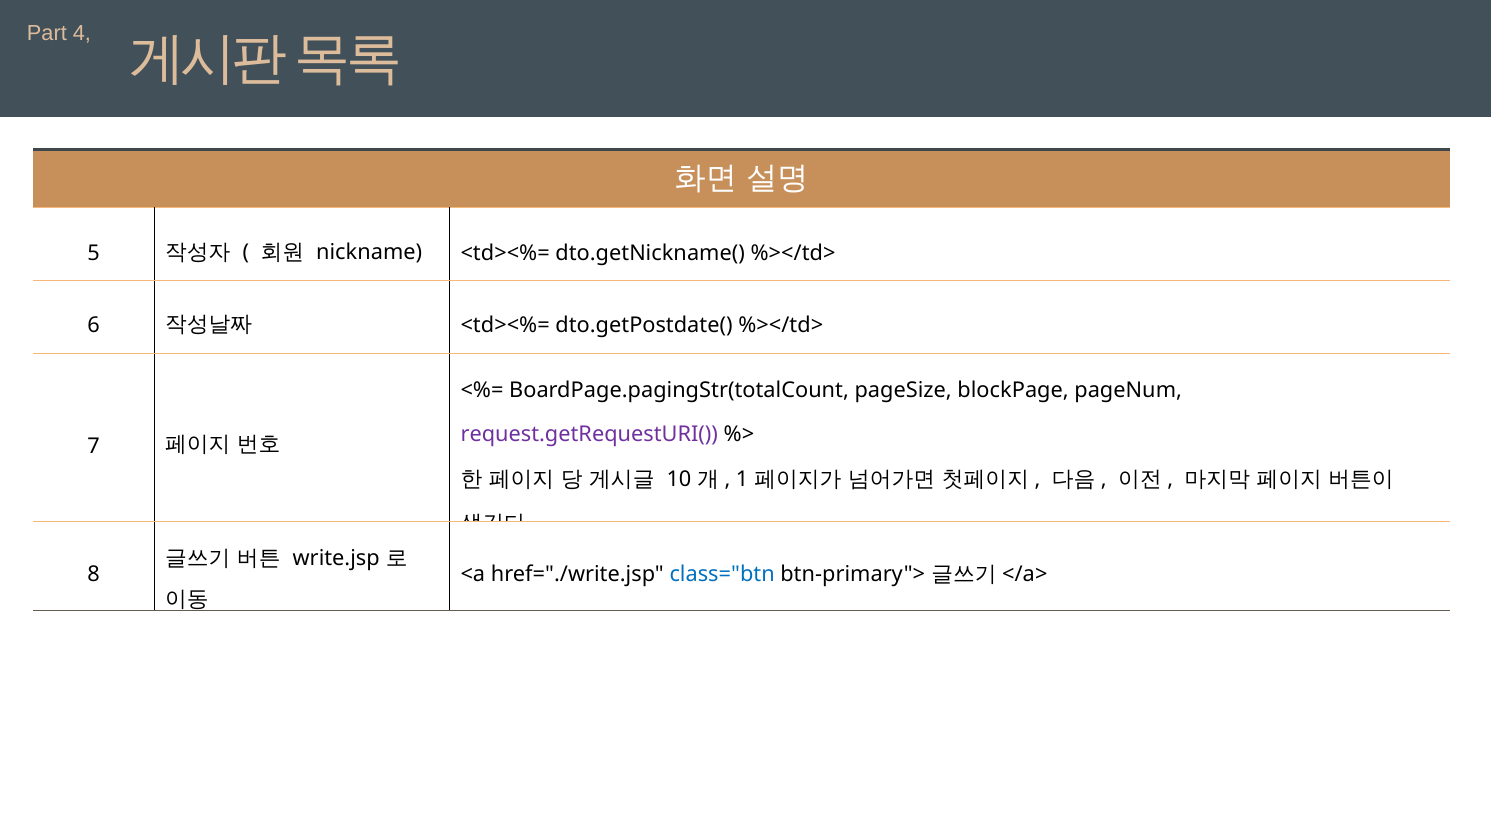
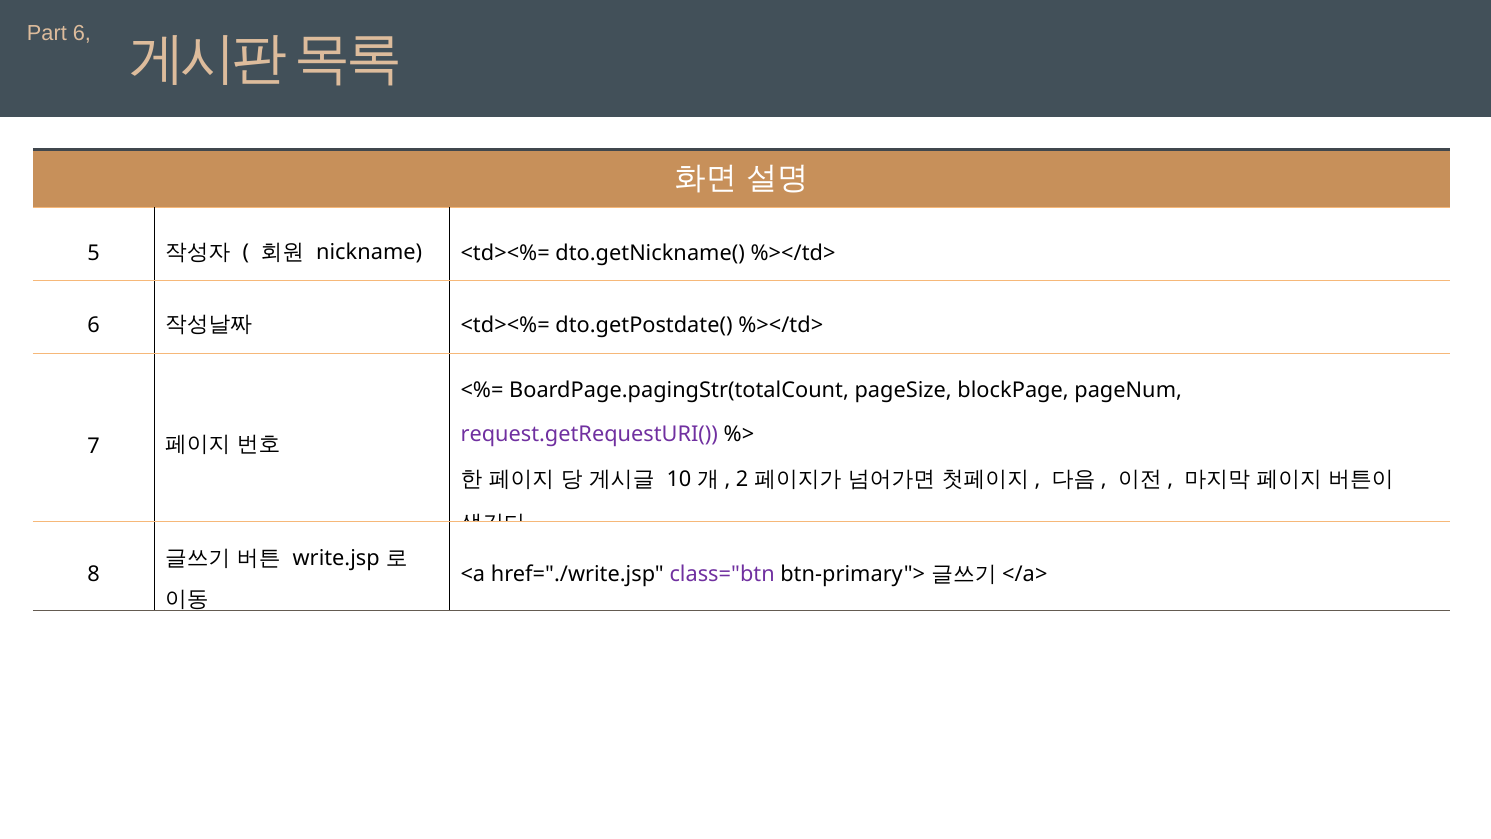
Part 4: 4 -> 6
1: 1 -> 2
class="btn colour: blue -> purple
